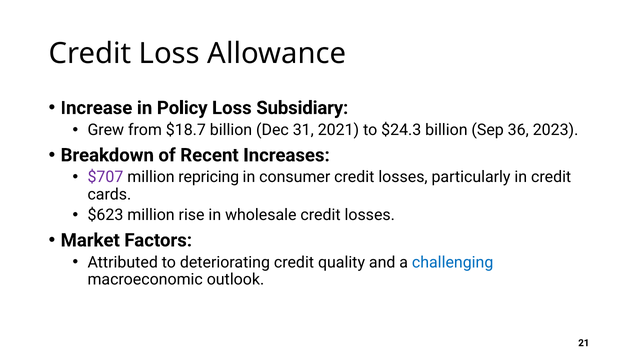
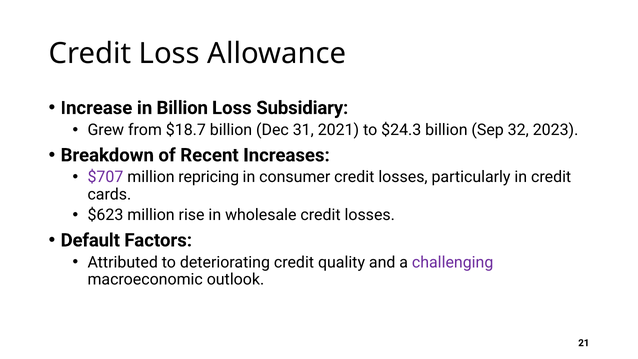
in Policy: Policy -> Billion
36: 36 -> 32
Market: Market -> Default
challenging colour: blue -> purple
